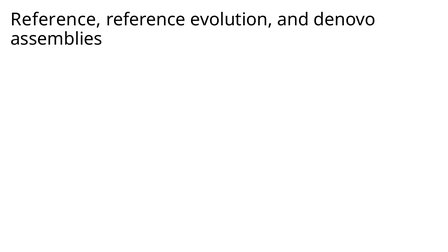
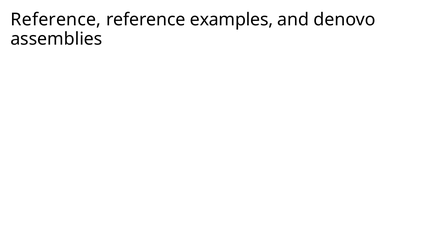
evolution: evolution -> examples
